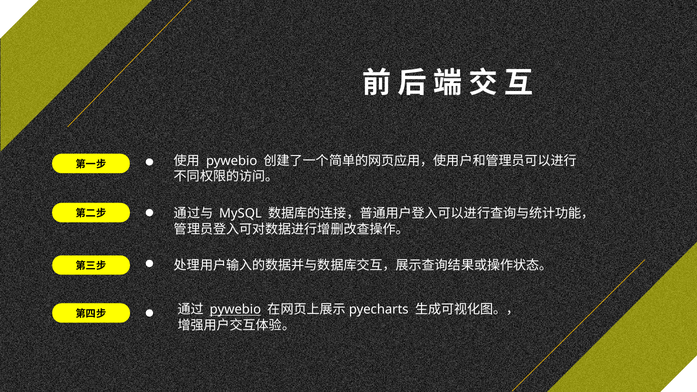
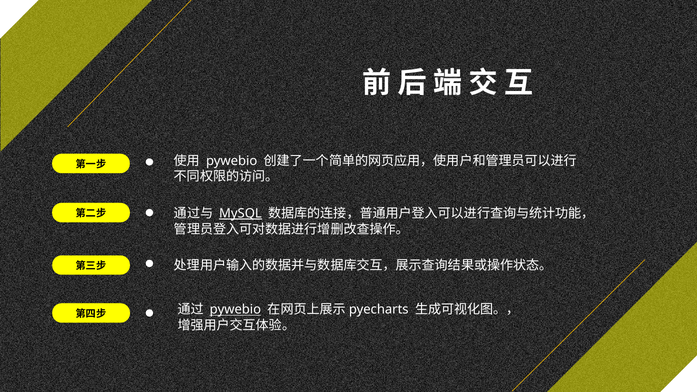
MySQL underline: none -> present
